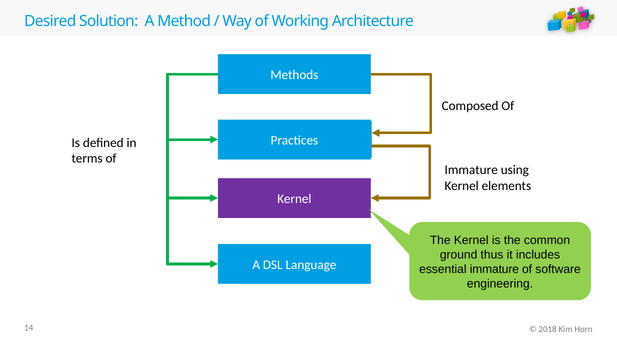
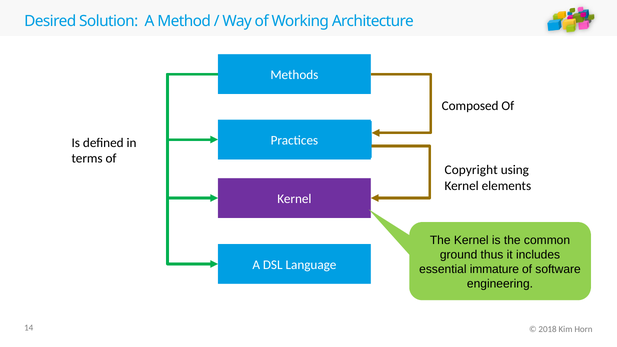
Immature at (471, 170): Immature -> Copyright
